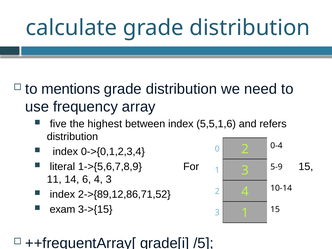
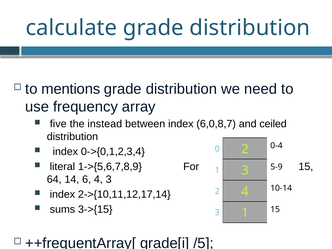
highest: highest -> instead
5,5,1,6: 5,5,1,6 -> 6,0,8,7
refers: refers -> ceiled
11 at (54, 179): 11 -> 64
2->{89,12,86,71,52: 2->{89,12,86,71,52 -> 2->{10,11,12,17,14
exam: exam -> sums
